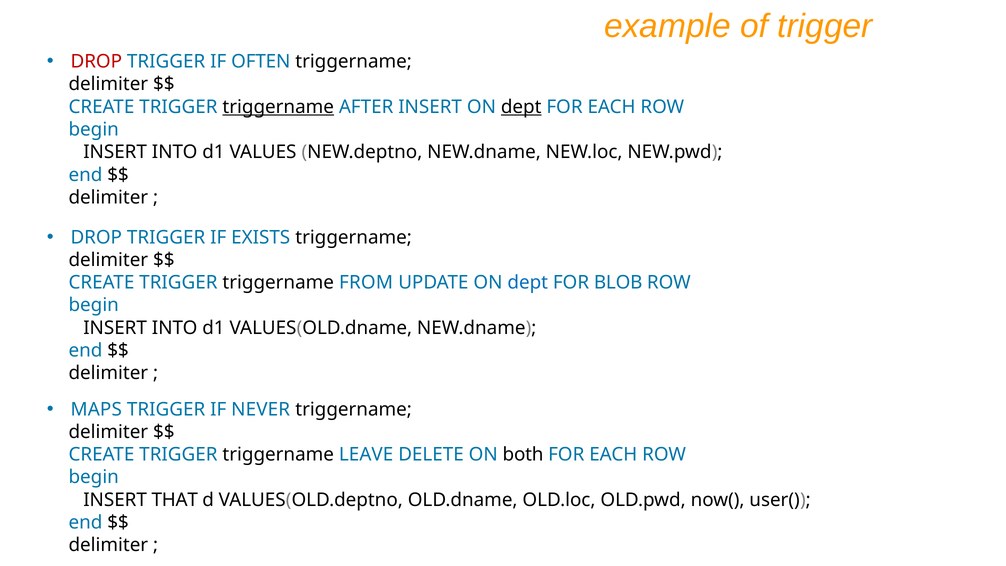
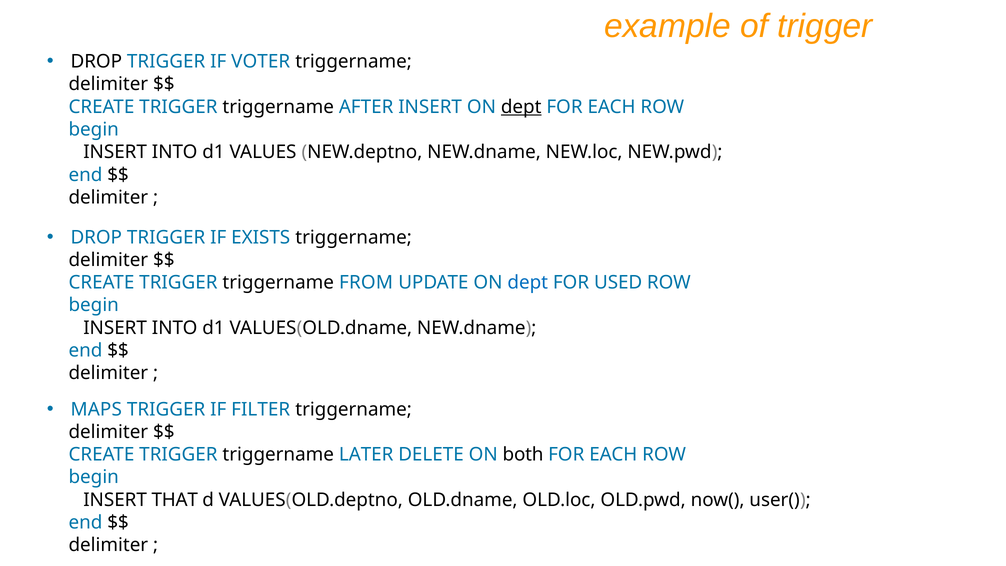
DROP at (96, 62) colour: red -> black
OFTEN: OFTEN -> VOTER
triggername at (278, 107) underline: present -> none
BLOB: BLOB -> USED
NEVER: NEVER -> FILTER
LEAVE: LEAVE -> LATER
